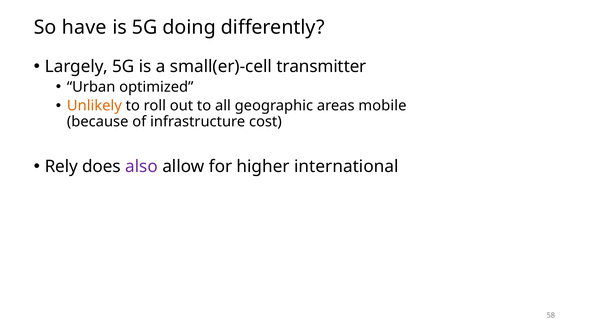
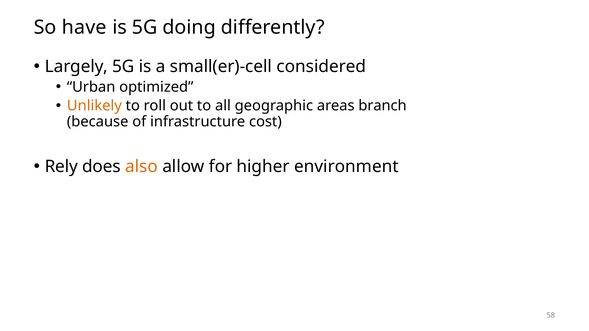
transmitter: transmitter -> considered
mobile: mobile -> branch
also colour: purple -> orange
international: international -> environment
